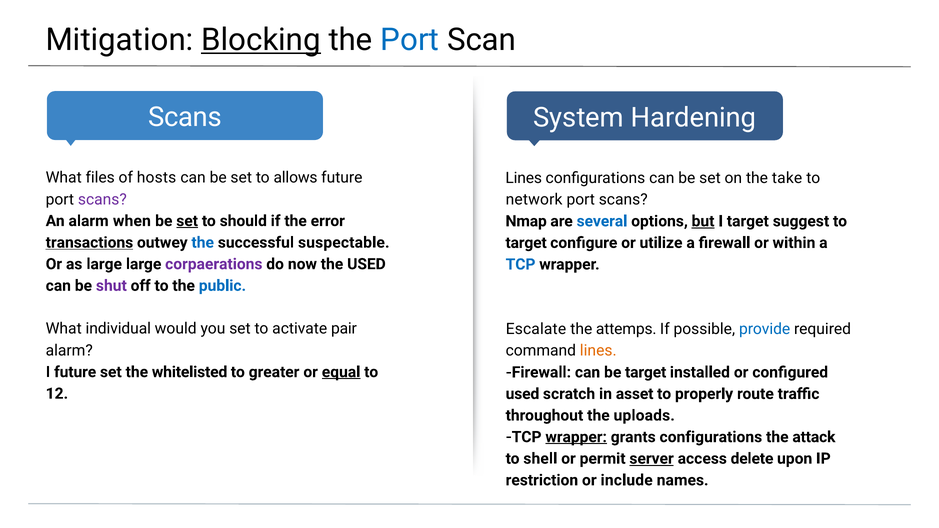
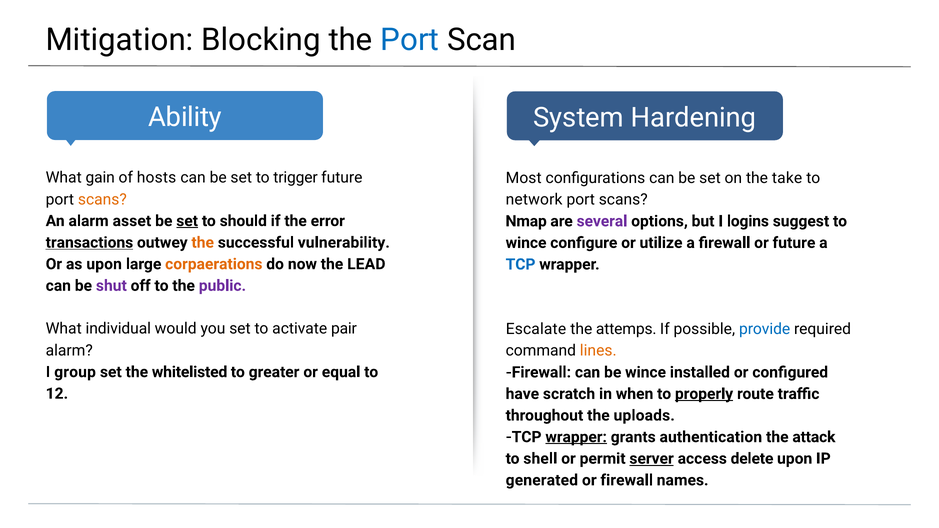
Blocking underline: present -> none
Scans at (185, 118): Scans -> Ability
files: files -> gain
allows: allows -> trigger
Lines at (524, 178): Lines -> Most
scans at (102, 199) colour: purple -> orange
when: when -> asset
several colour: blue -> purple
but underline: present -> none
I target: target -> logins
the at (203, 243) colour: blue -> orange
suspectable: suspectable -> vulnerability
target at (526, 243): target -> wince
or within: within -> future
as large: large -> upon
corpaerations colour: purple -> orange
the USED: USED -> LEAD
public colour: blue -> purple
I future: future -> group
equal underline: present -> none
be target: target -> wince
used at (522, 394): used -> have
asset: asset -> when
properly underline: none -> present
grants configurations: configurations -> authentication
restriction: restriction -> generated
or include: include -> firewall
